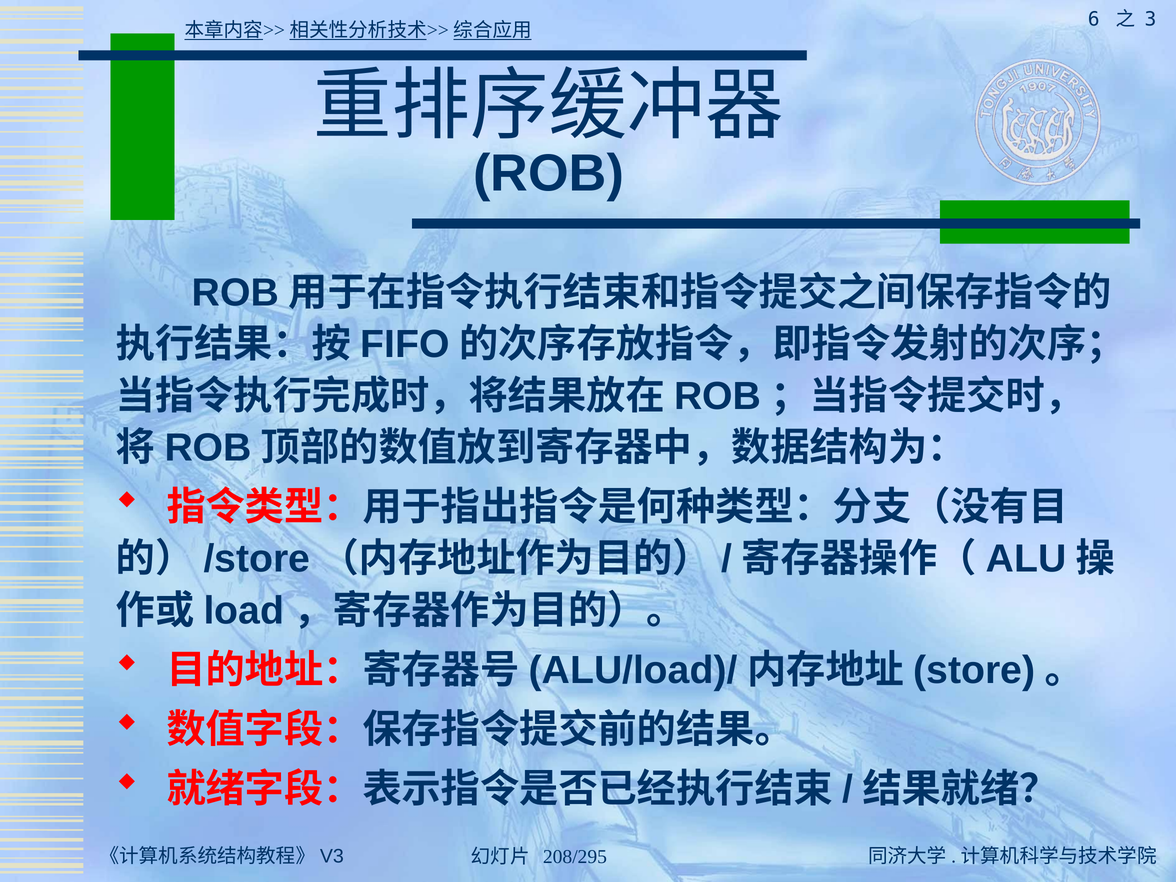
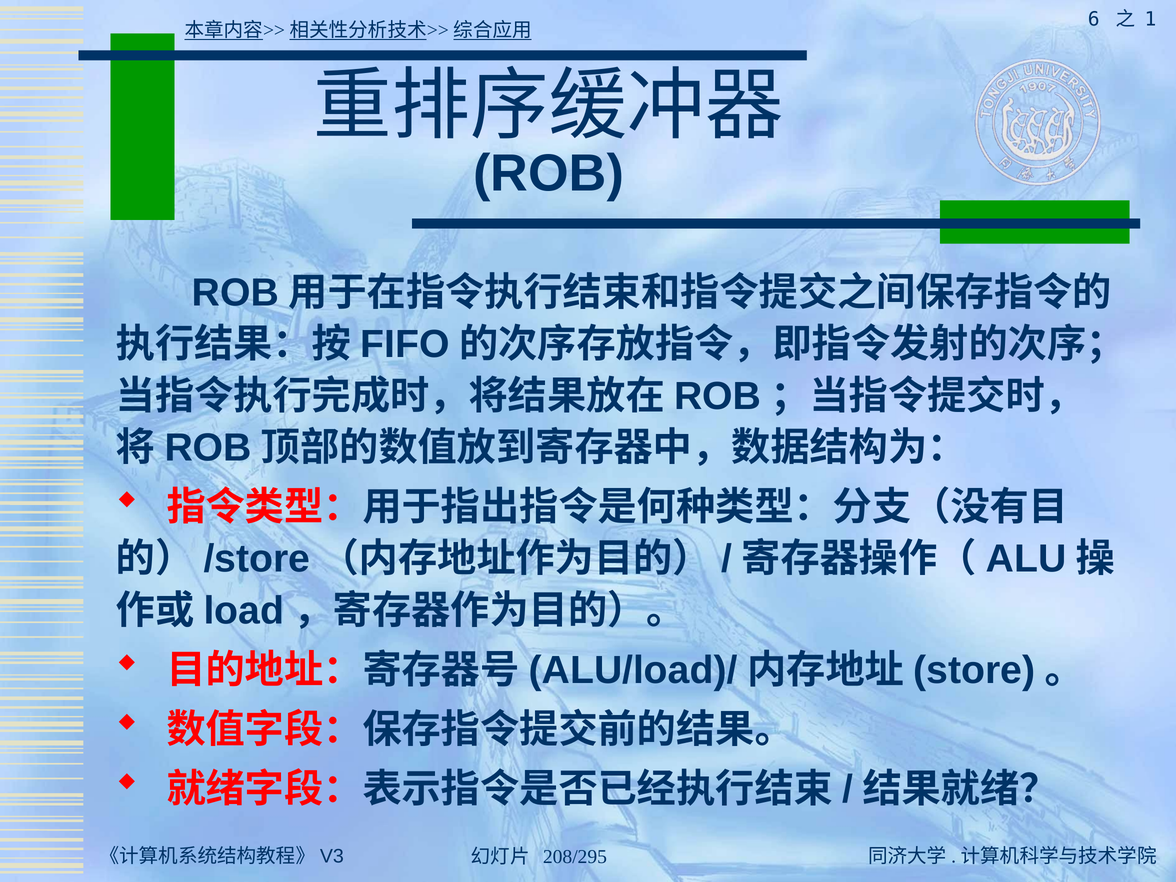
3: 3 -> 1
